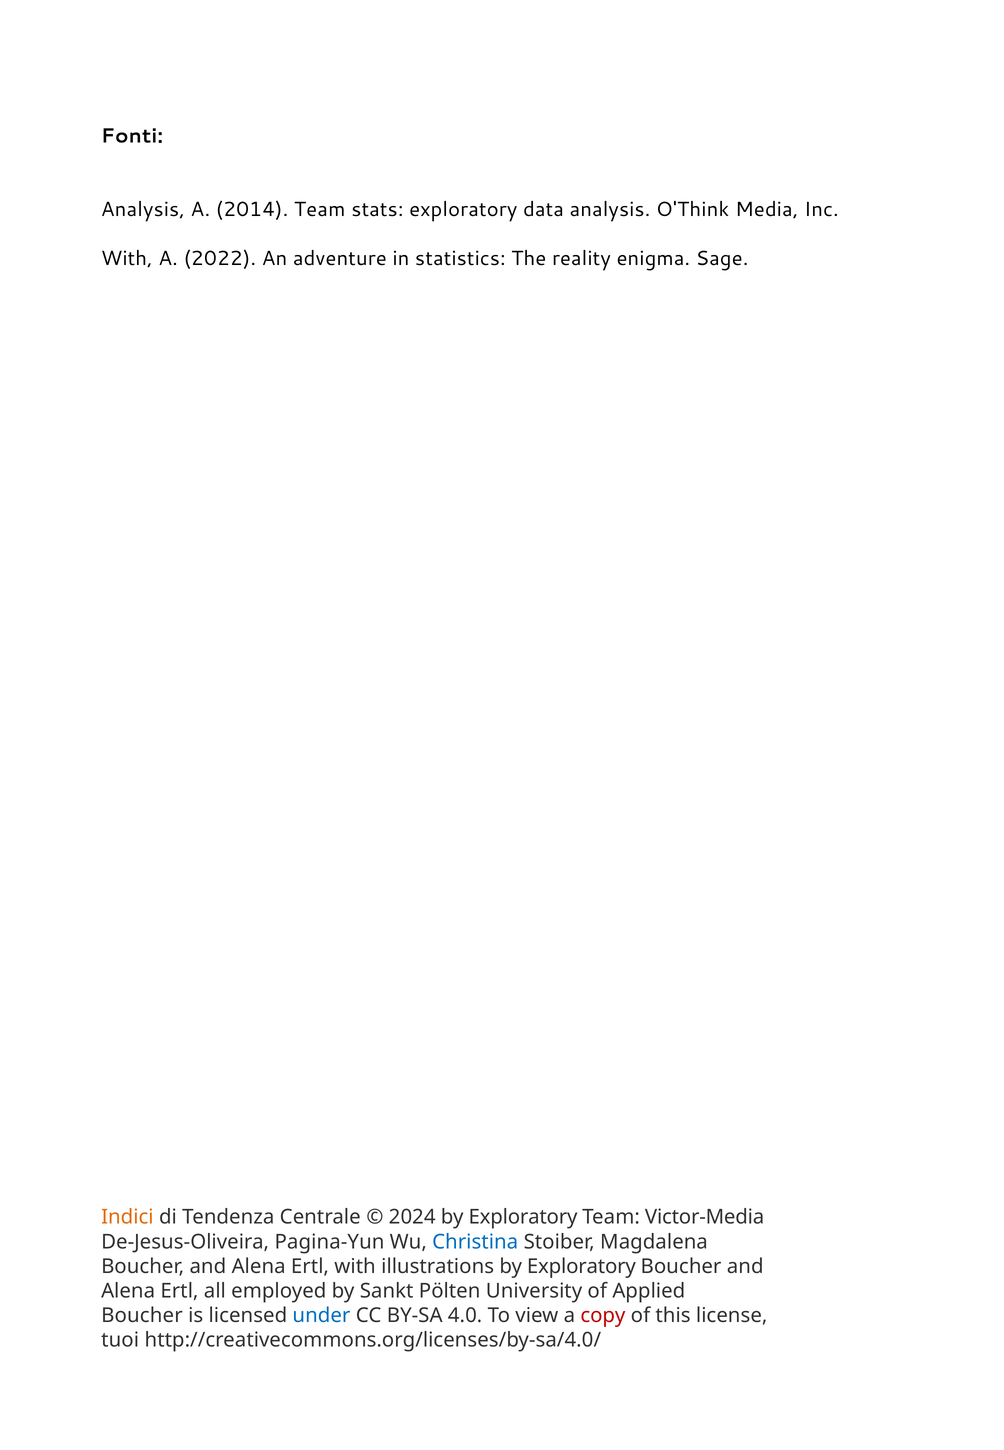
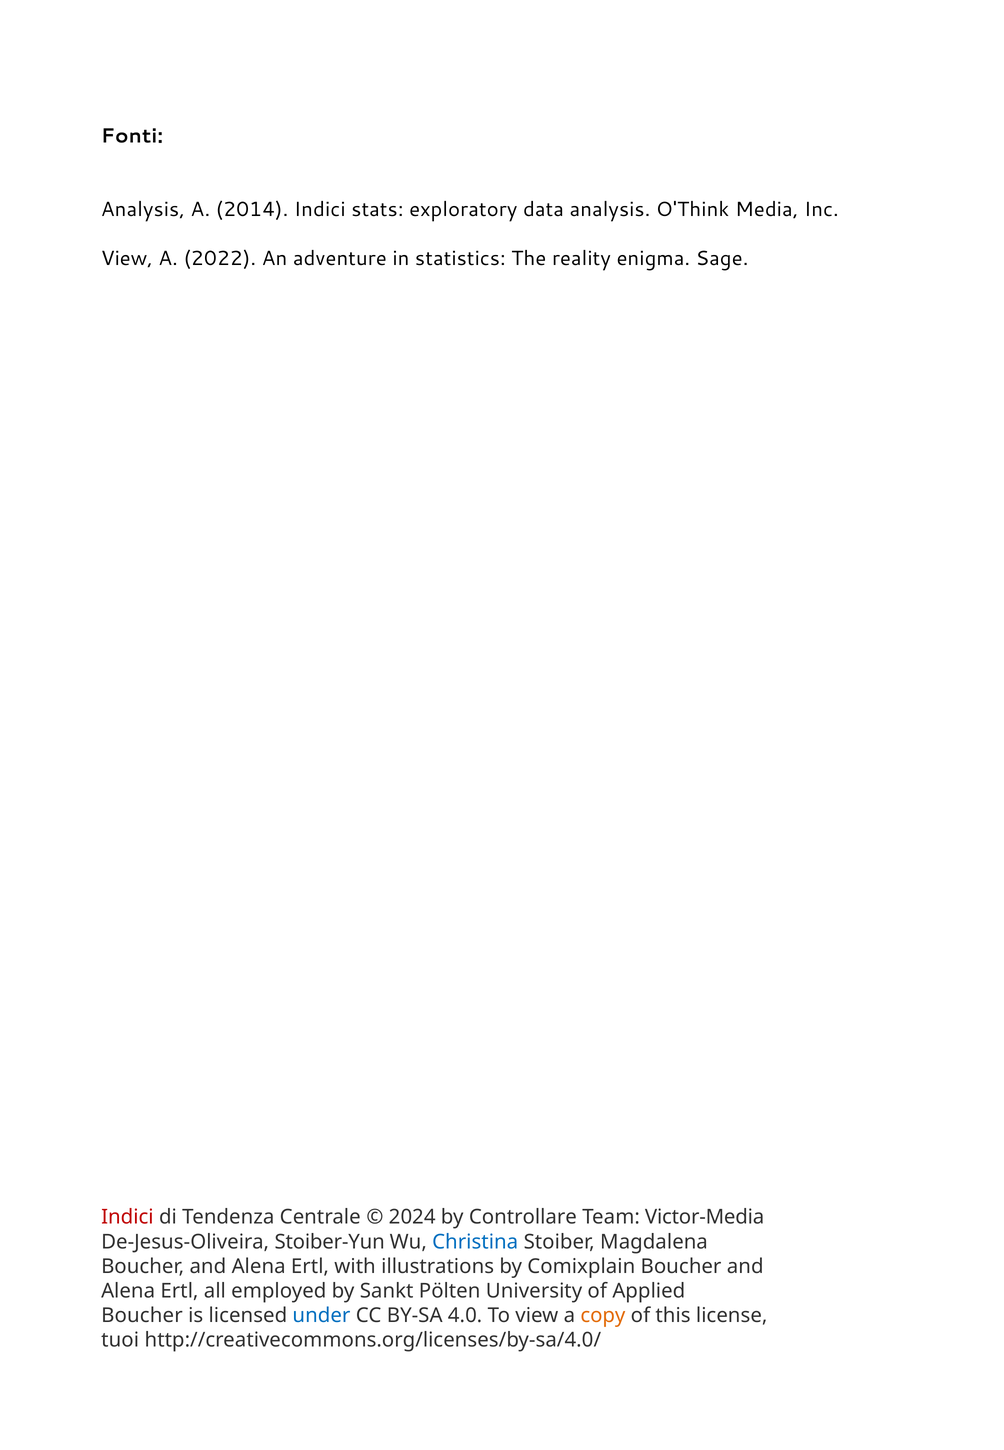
2014 Team: Team -> Indici
With at (127, 259): With -> View
Indici at (127, 1217) colour: orange -> red
2024 by Exploratory: Exploratory -> Controllare
Pagina-Yun: Pagina-Yun -> Stoiber-Yun
illustrations by Exploratory: Exploratory -> Comixplain
copy colour: red -> orange
